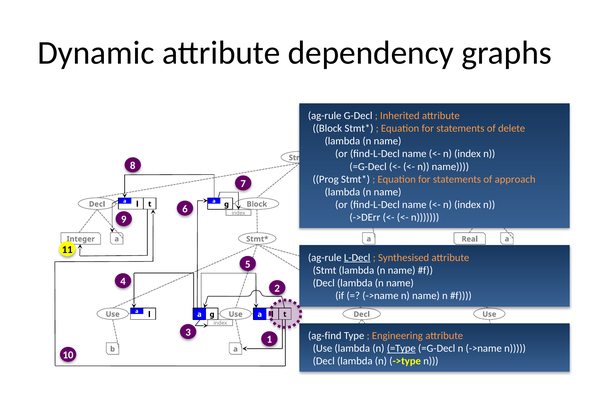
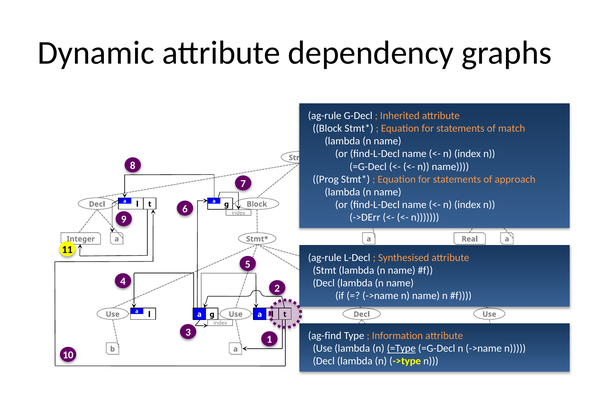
delete: delete -> match
L-Decl underline: present -> none
Engineering: Engineering -> Information
